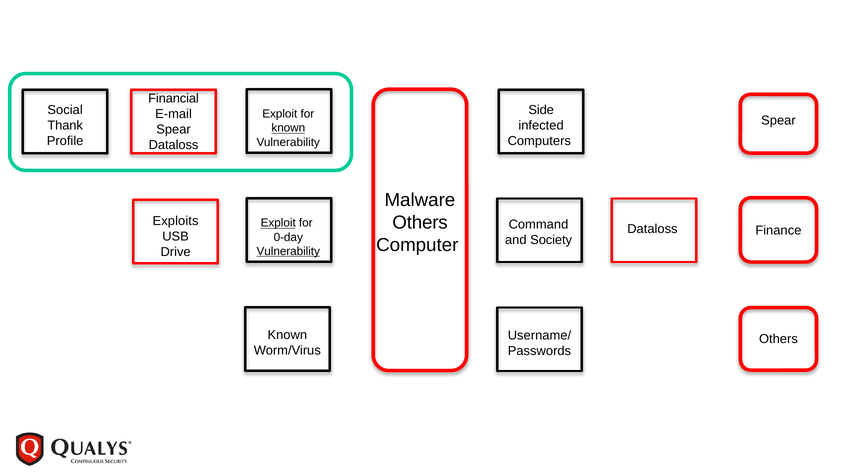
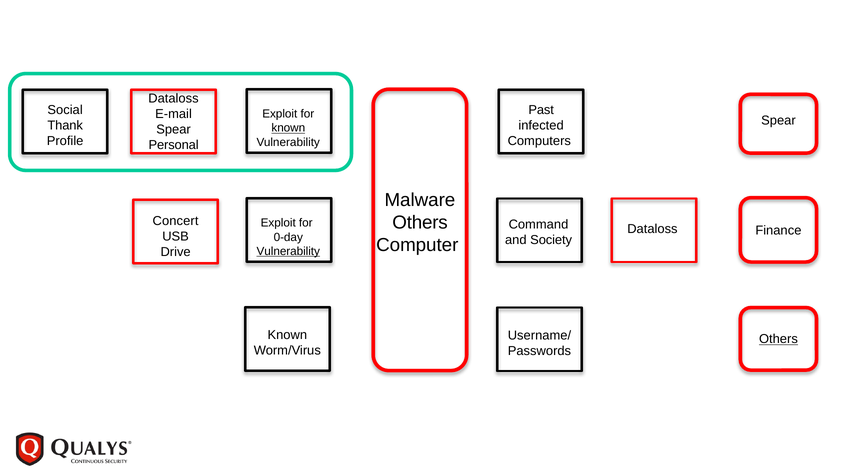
Financial at (174, 98): Financial -> Dataloss
Side: Side -> Past
Dataloss at (174, 145): Dataloss -> Personal
Exploits: Exploits -> Concert
Exploit at (278, 223) underline: present -> none
Others at (778, 339) underline: none -> present
